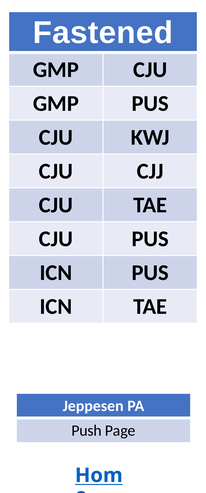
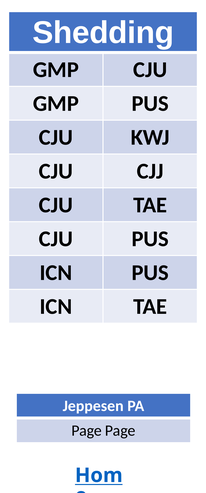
Fastened: Fastened -> Shedding
Push at (87, 430): Push -> Page
